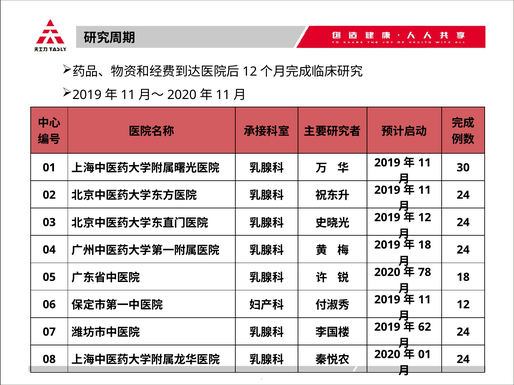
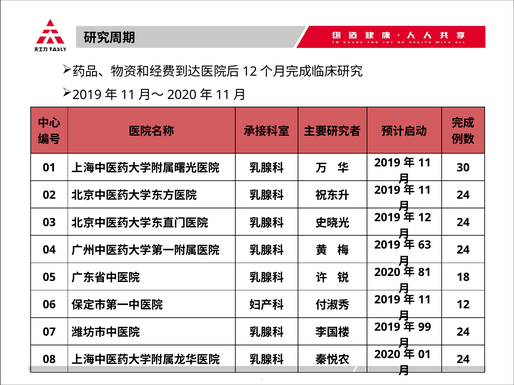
18 at (425, 245): 18 -> 63
78: 78 -> 81
62: 62 -> 99
